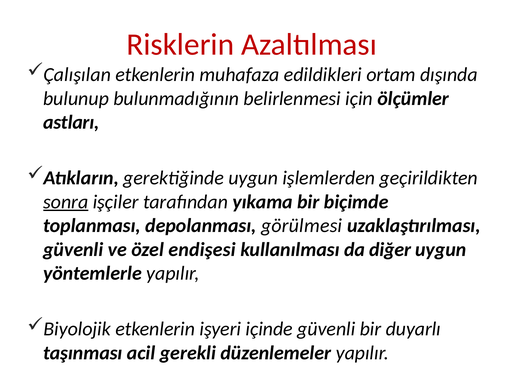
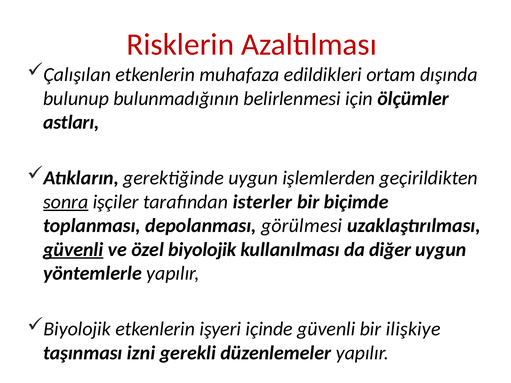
yıkama: yıkama -> isterler
güvenli at (73, 250) underline: none -> present
özel endişesi: endişesi -> biyolojik
duyarlı: duyarlı -> ilişkiye
acil: acil -> izni
